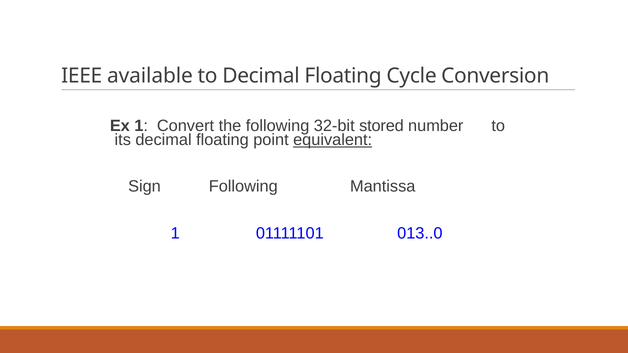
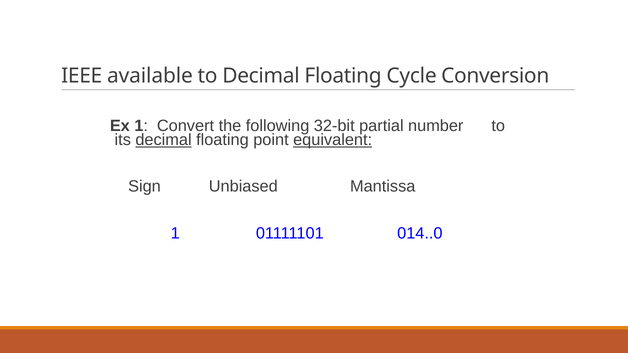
stored: stored -> partial
decimal at (164, 140) underline: none -> present
Sign Following: Following -> Unbiased
013..0: 013..0 -> 014..0
